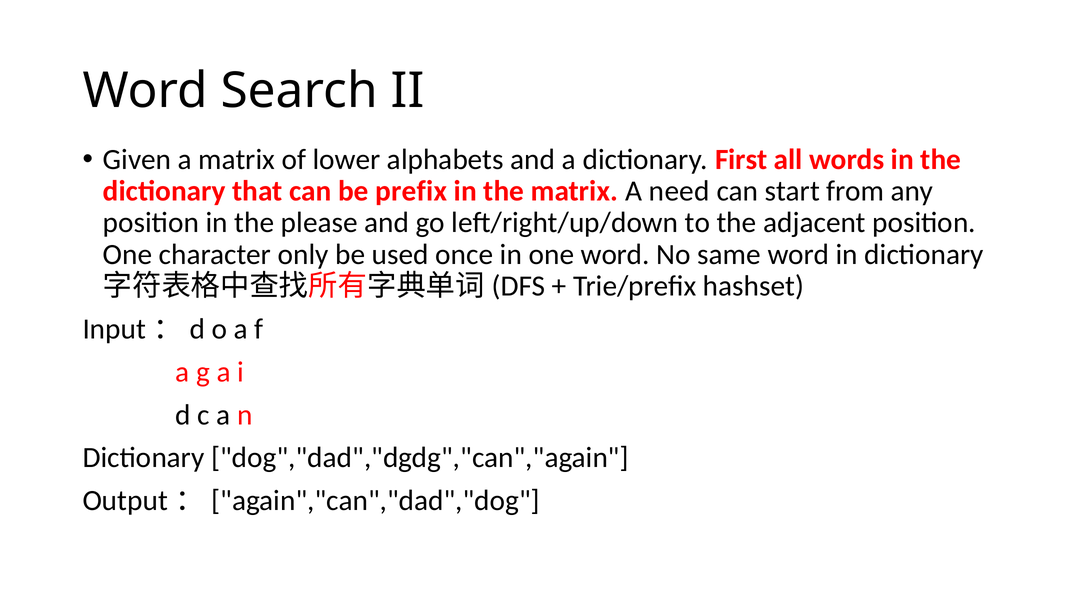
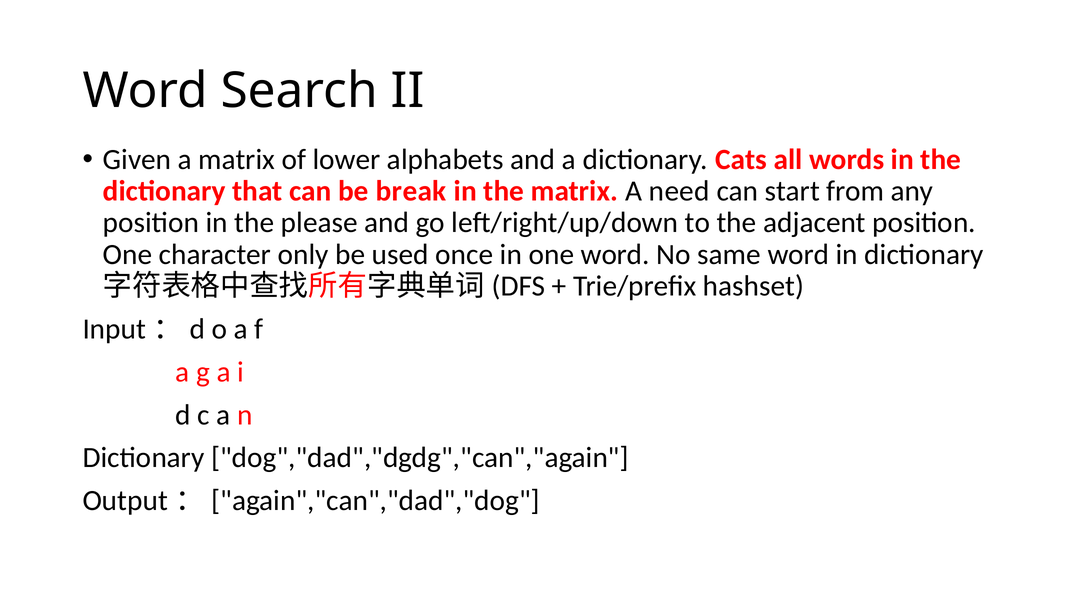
First: First -> Cats
prefix: prefix -> break
